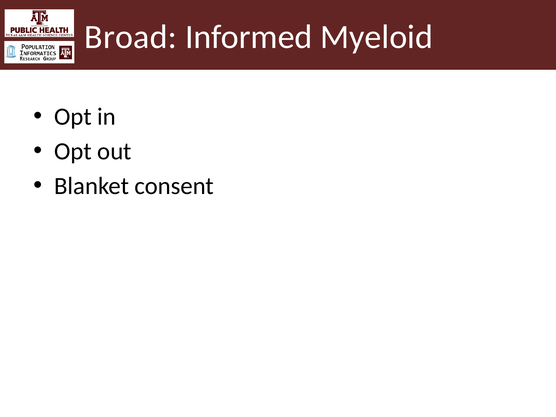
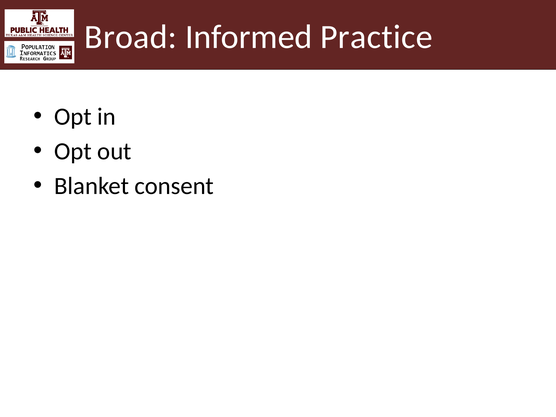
Myeloid: Myeloid -> Practice
